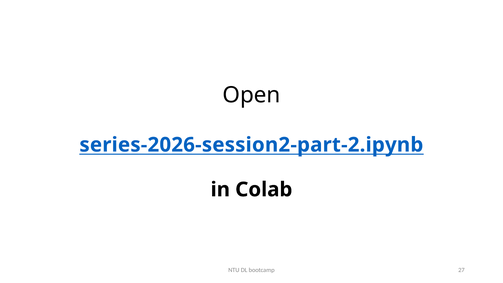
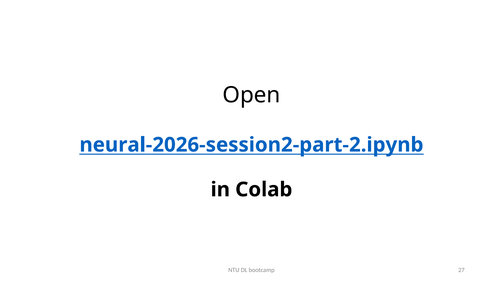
series-2026-session2-part-2.ipynb: series-2026-session2-part-2.ipynb -> neural-2026-session2-part-2.ipynb
